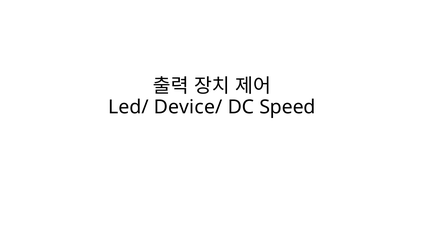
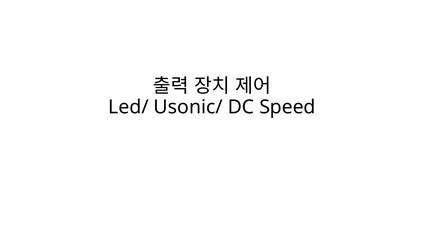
Device/: Device/ -> Usonic/
